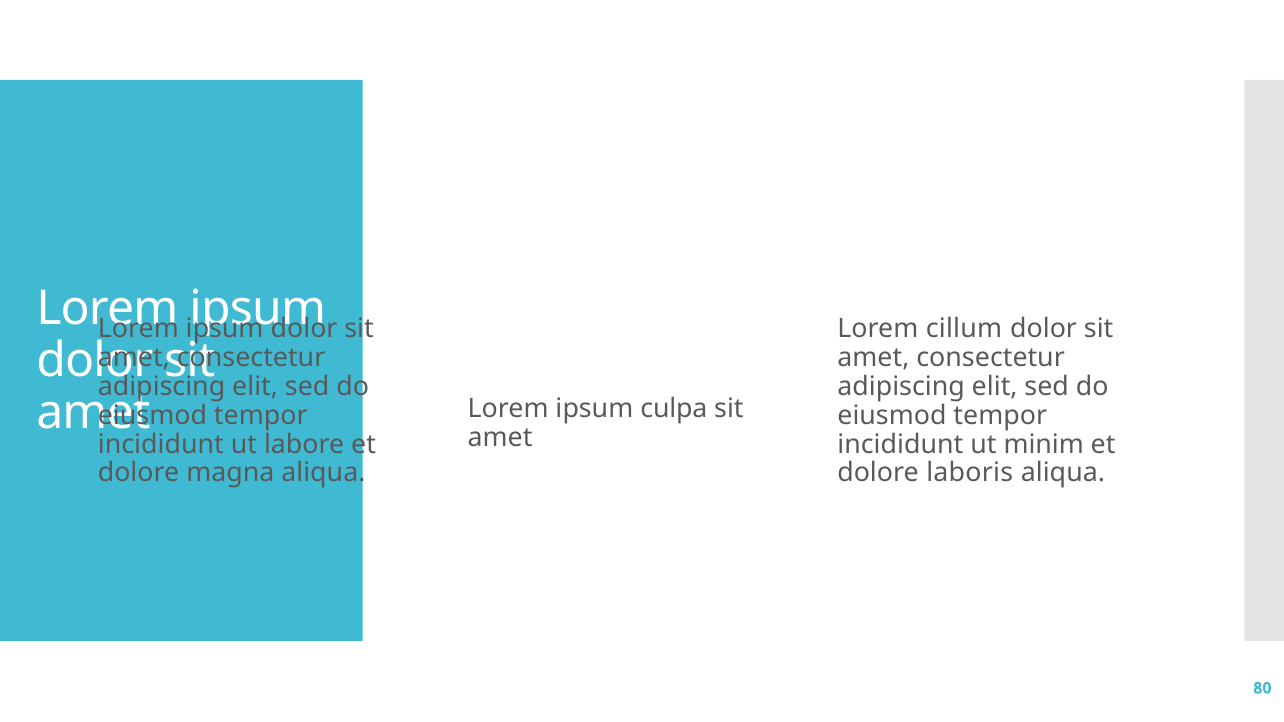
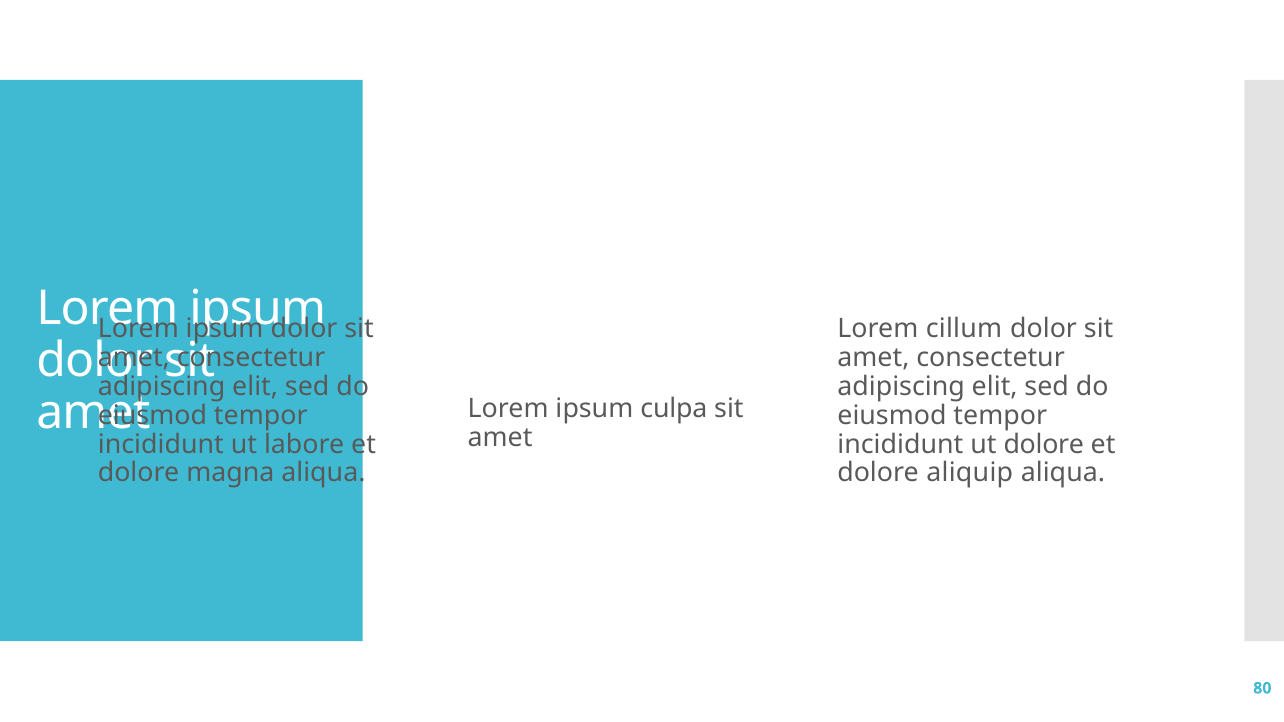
ut minim: minim -> dolore
laboris: laboris -> aliquip
